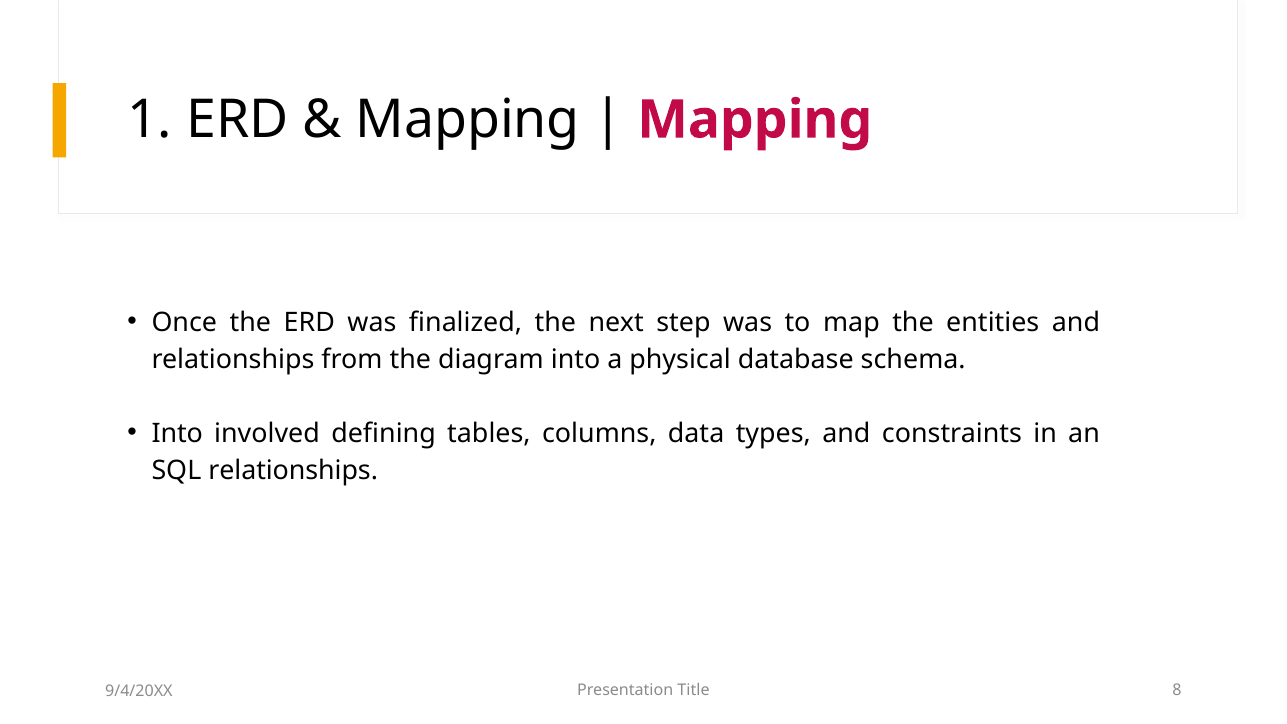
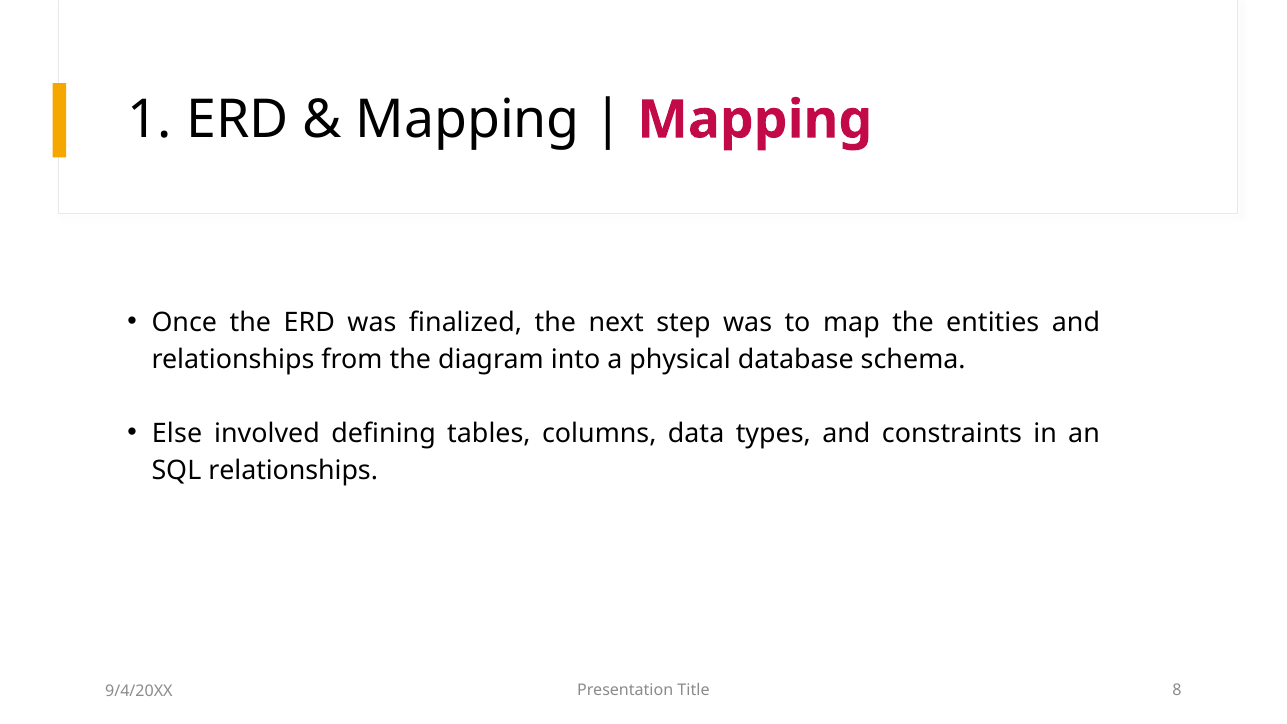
Into at (177, 433): Into -> Else
